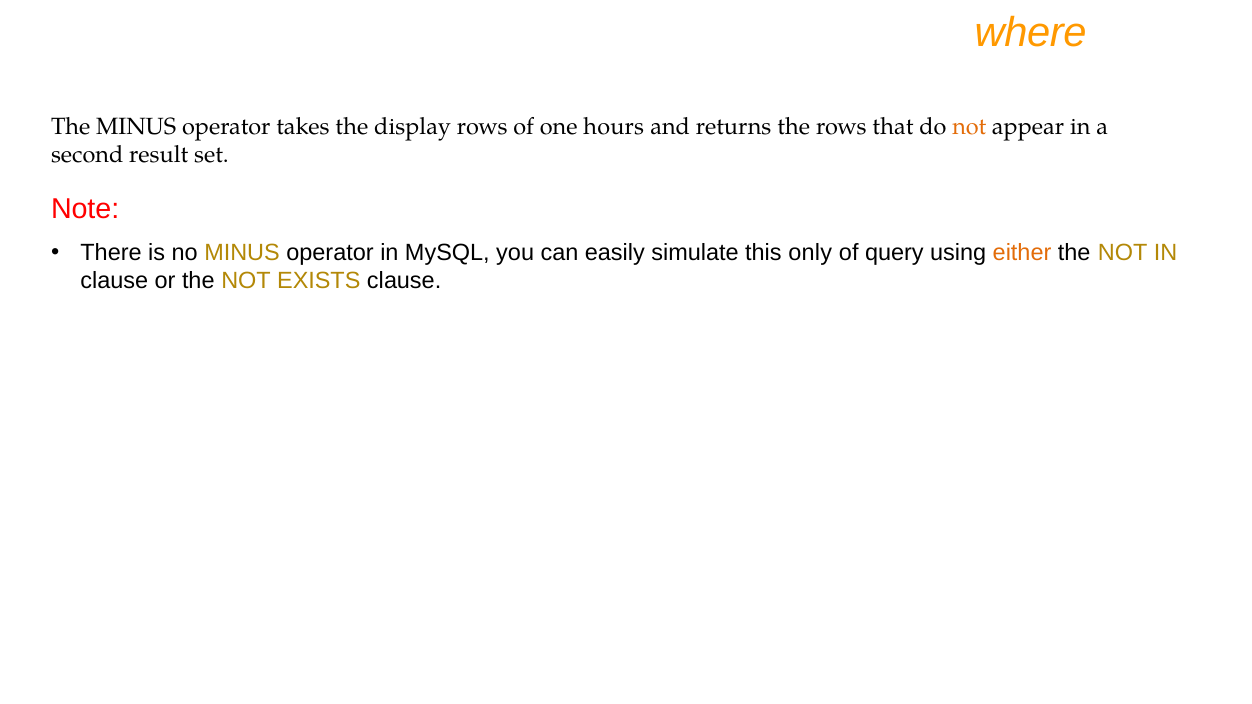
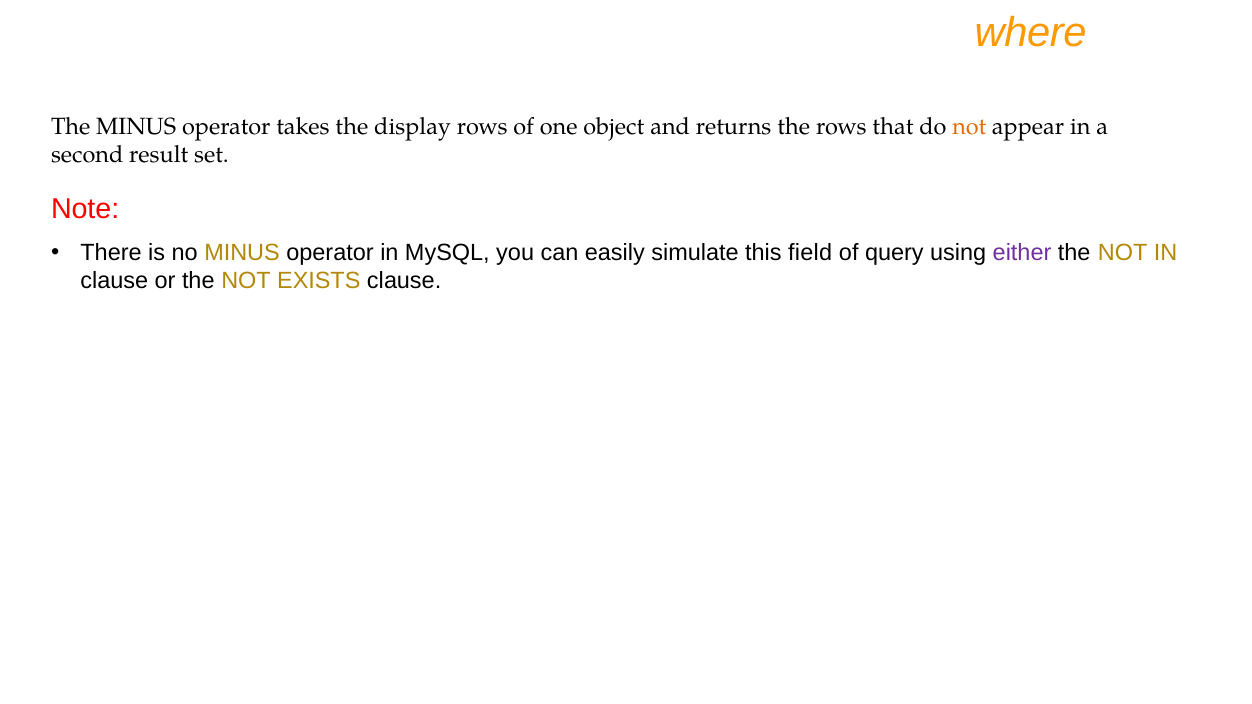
hours: hours -> object
only: only -> field
either colour: orange -> purple
